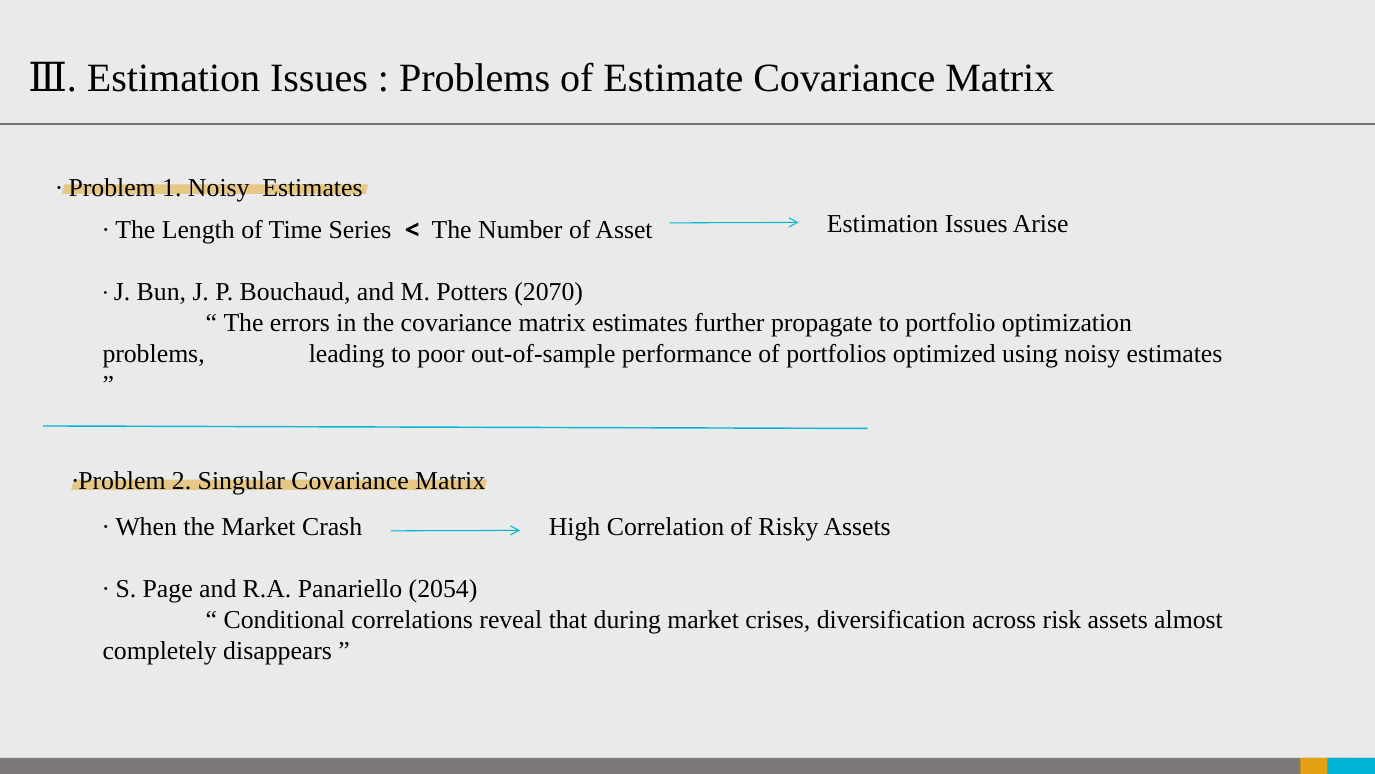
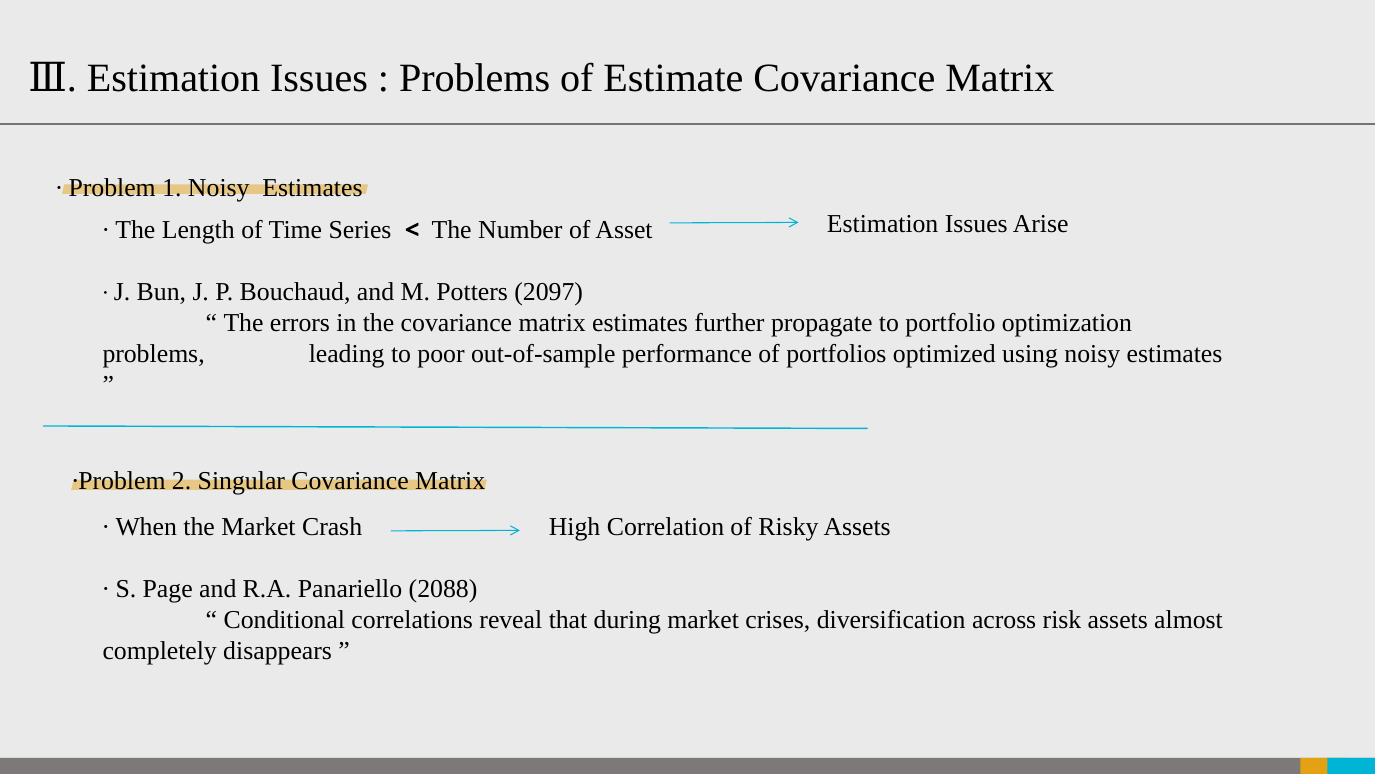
2070: 2070 -> 2097
2054: 2054 -> 2088
